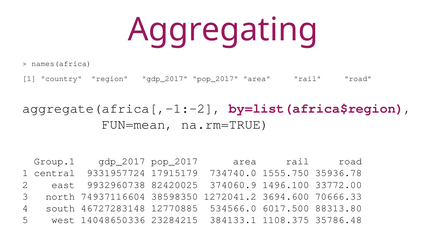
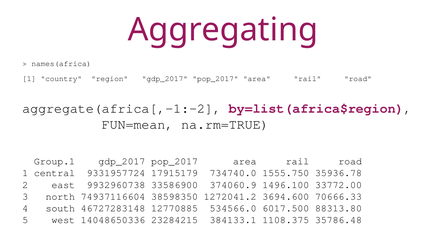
82420025: 82420025 -> 33586900
